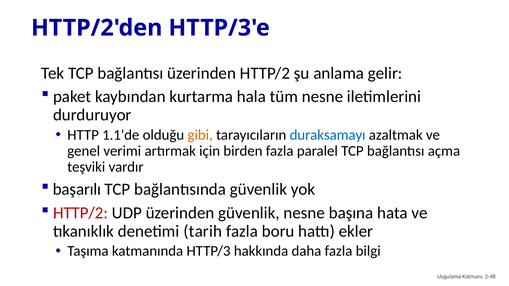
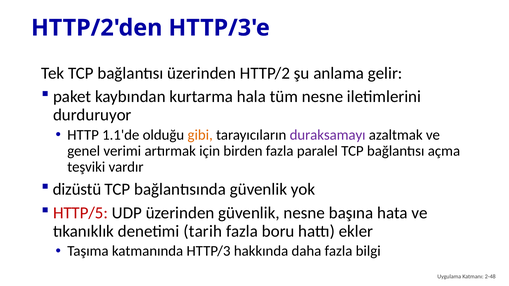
duraksamayı colour: blue -> purple
başarılı: başarılı -> dizüstü
HTTP/2 at (80, 213): HTTP/2 -> HTTP/5
